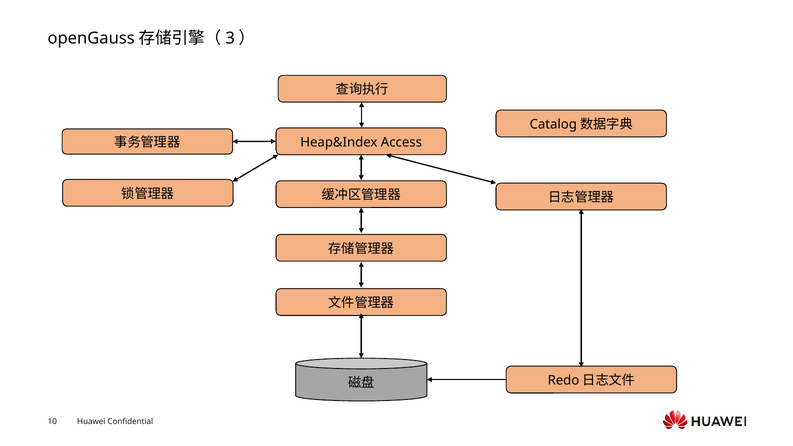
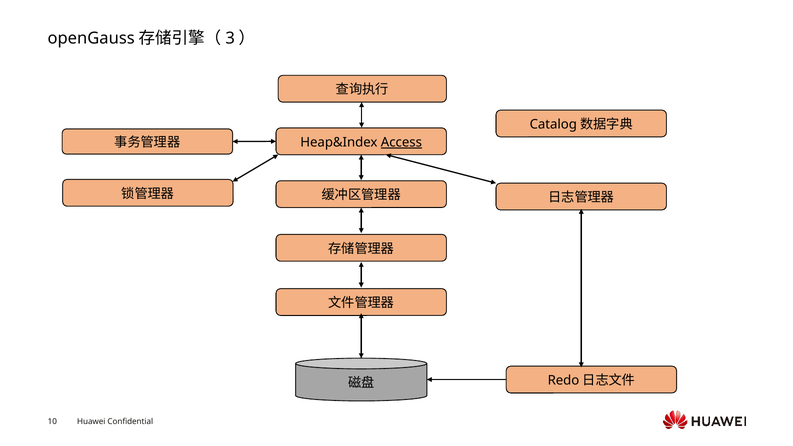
Access underline: none -> present
